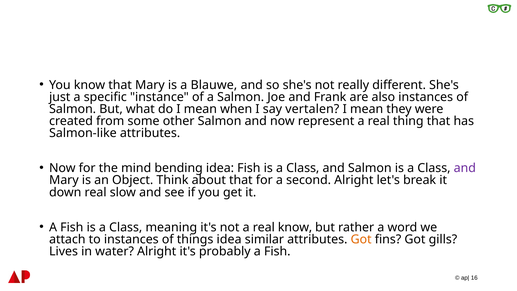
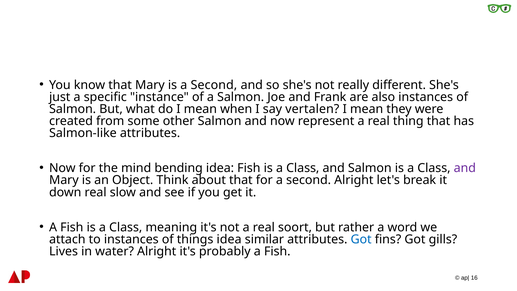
is a Blauwe: Blauwe -> Second
real know: know -> soort
Got at (361, 239) colour: orange -> blue
